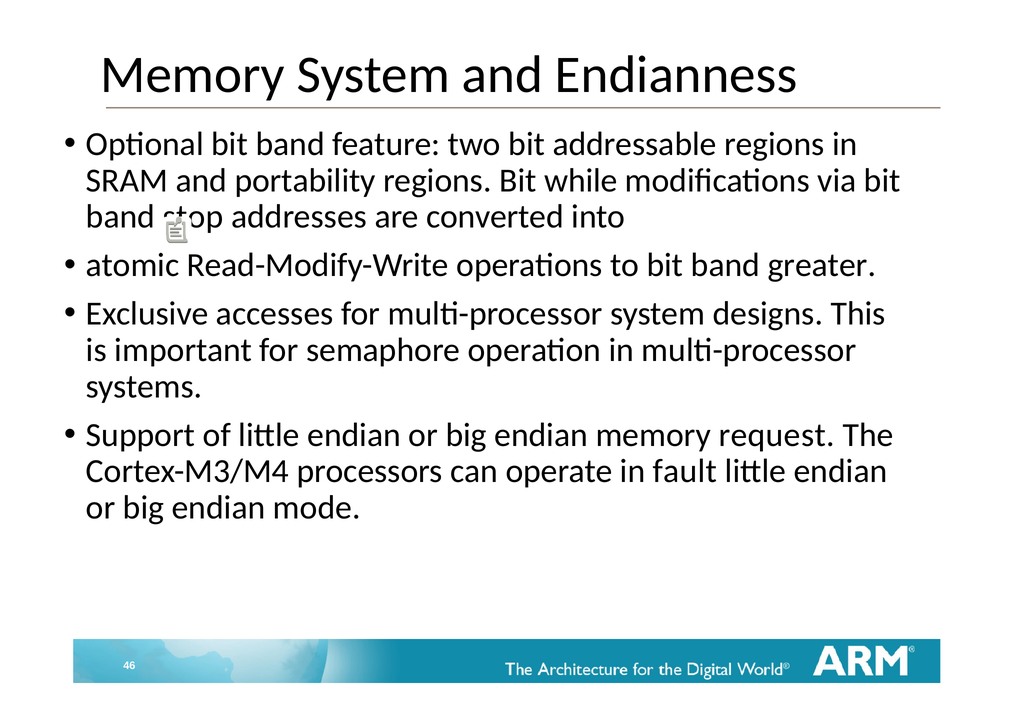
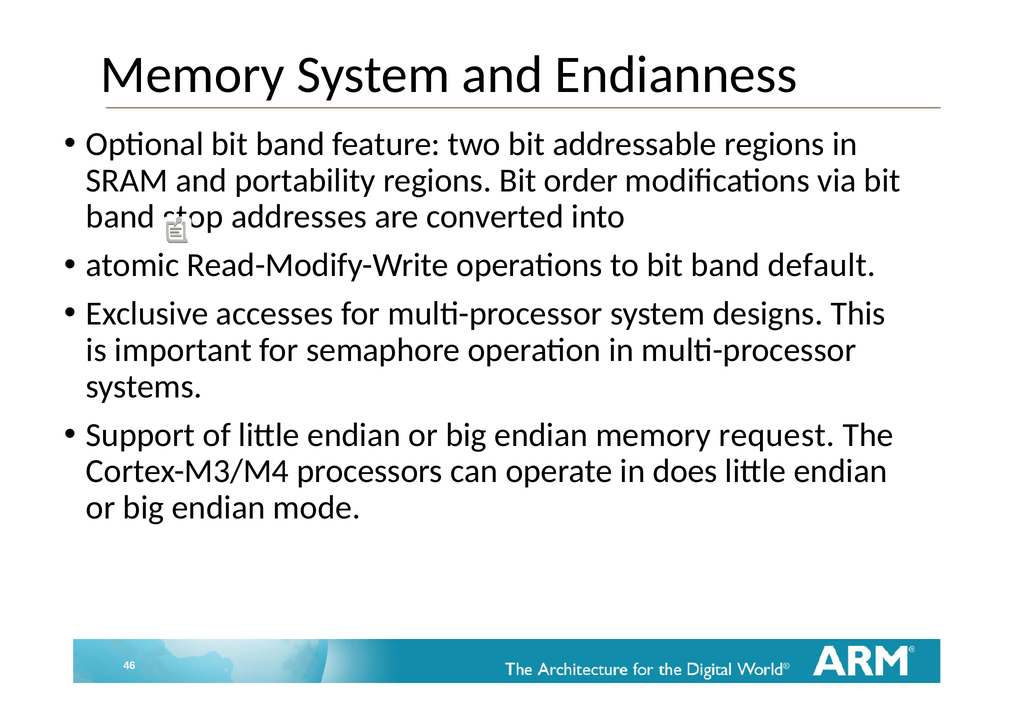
while: while -> order
greater: greater -> default
fault: fault -> does
